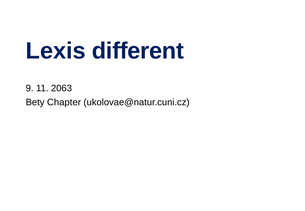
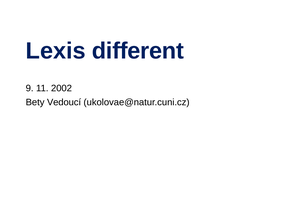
2063: 2063 -> 2002
Chapter: Chapter -> Vedoucí
